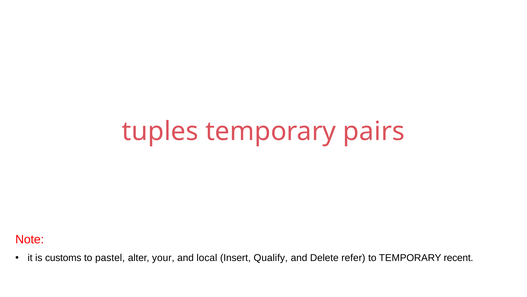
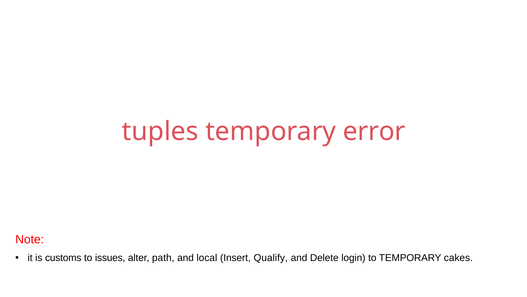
pairs: pairs -> error
pastel: pastel -> issues
your: your -> path
refer: refer -> login
recent: recent -> cakes
